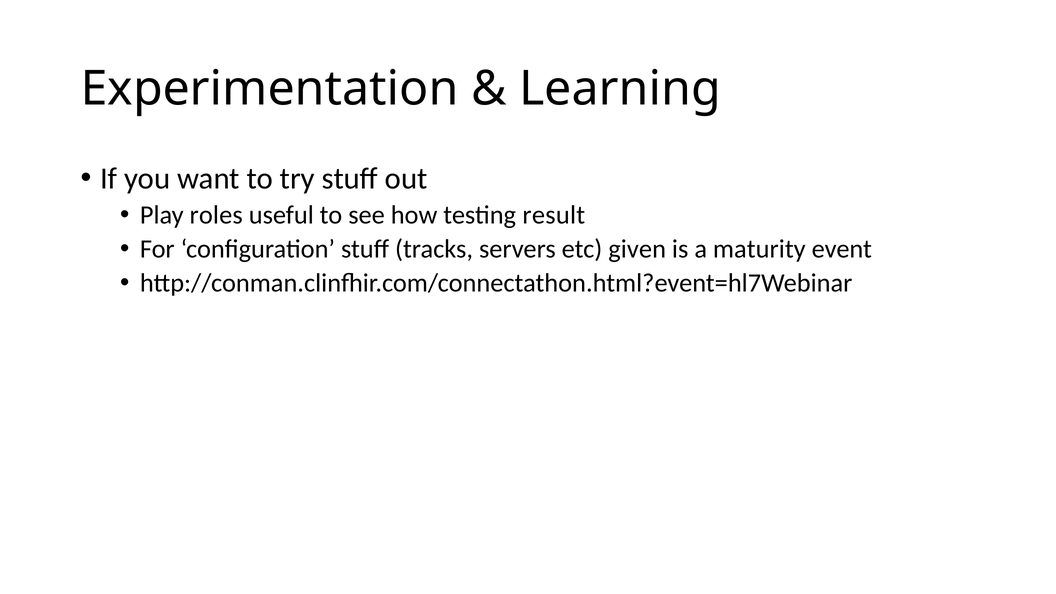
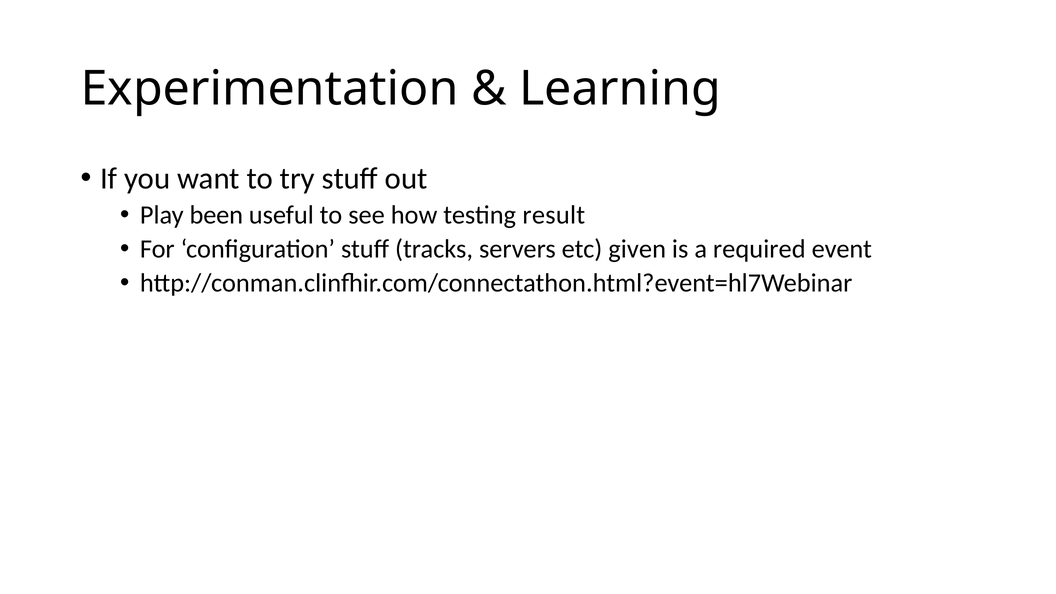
roles: roles -> been
maturity: maturity -> required
